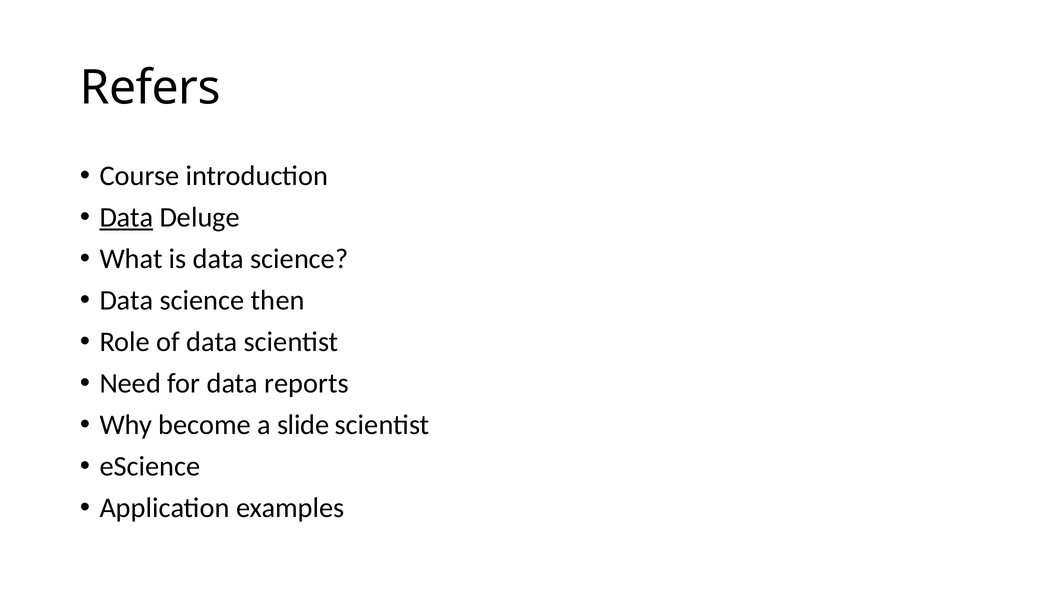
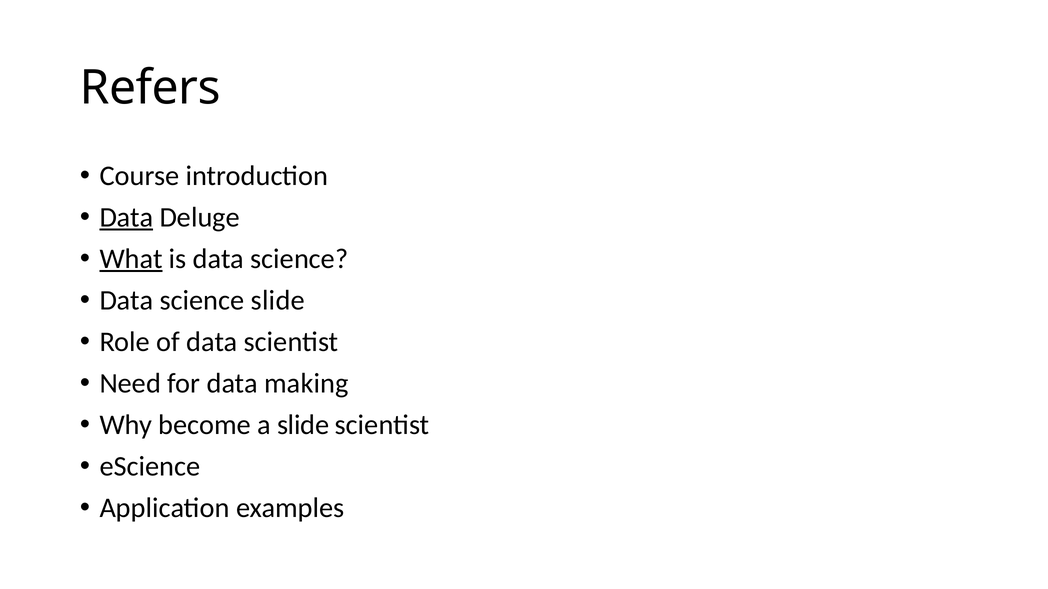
What underline: none -> present
science then: then -> slide
reports: reports -> making
